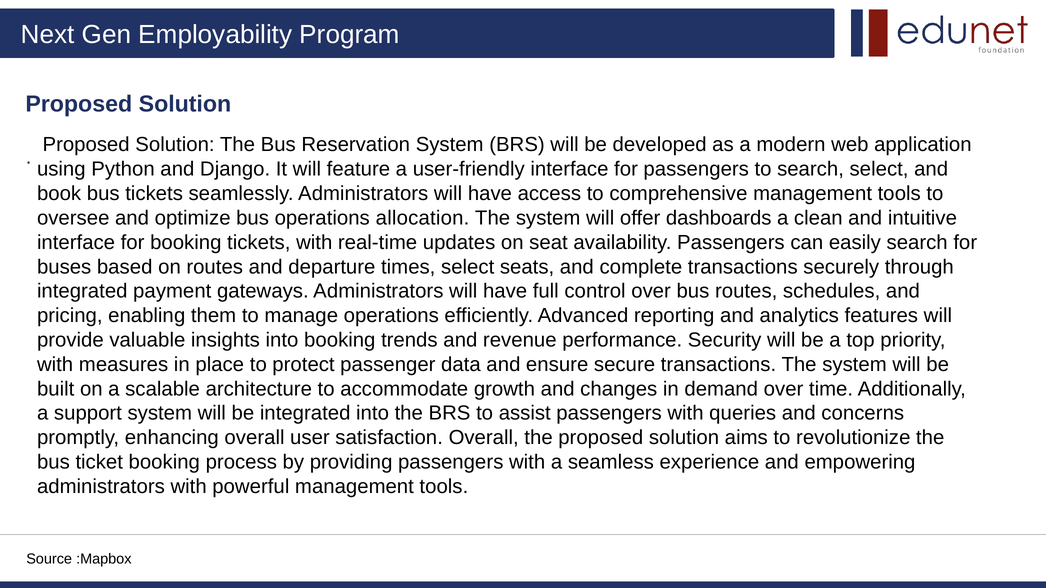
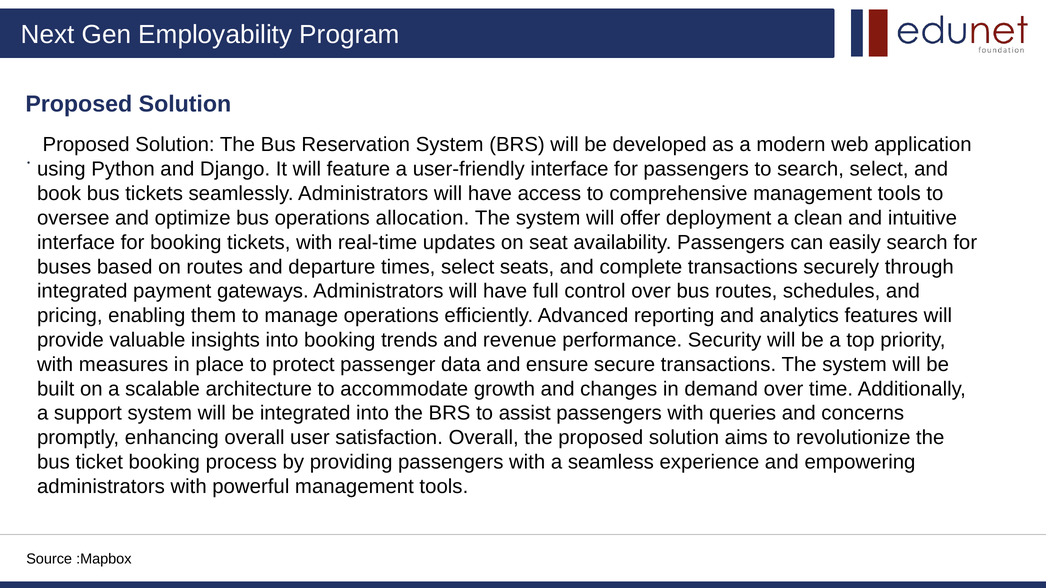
dashboards: dashboards -> deployment
